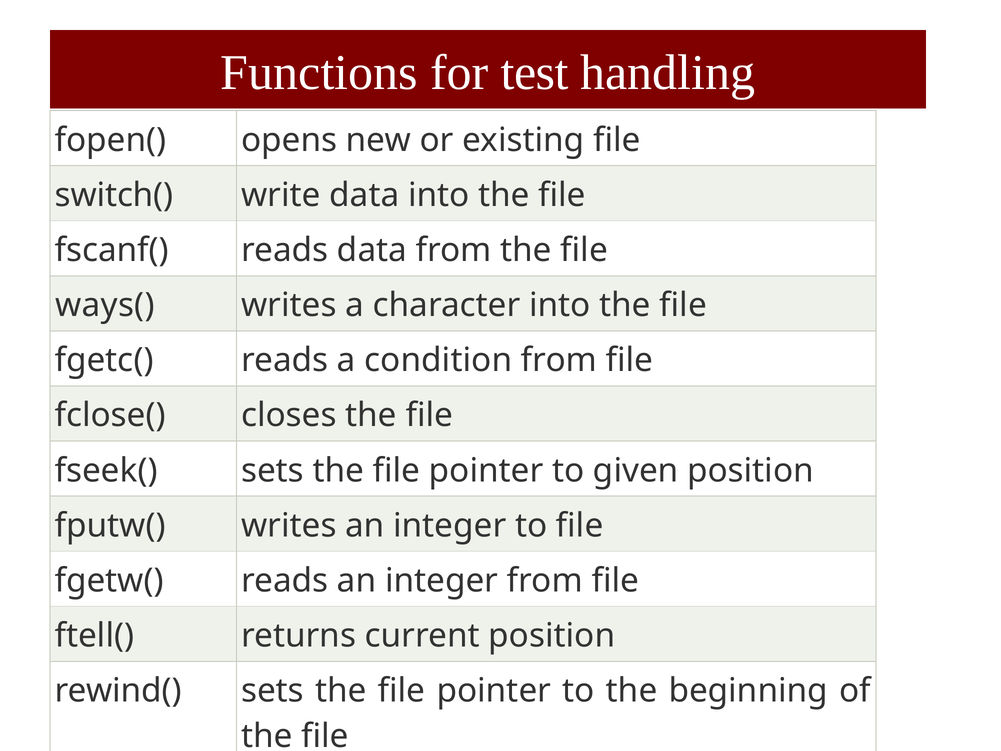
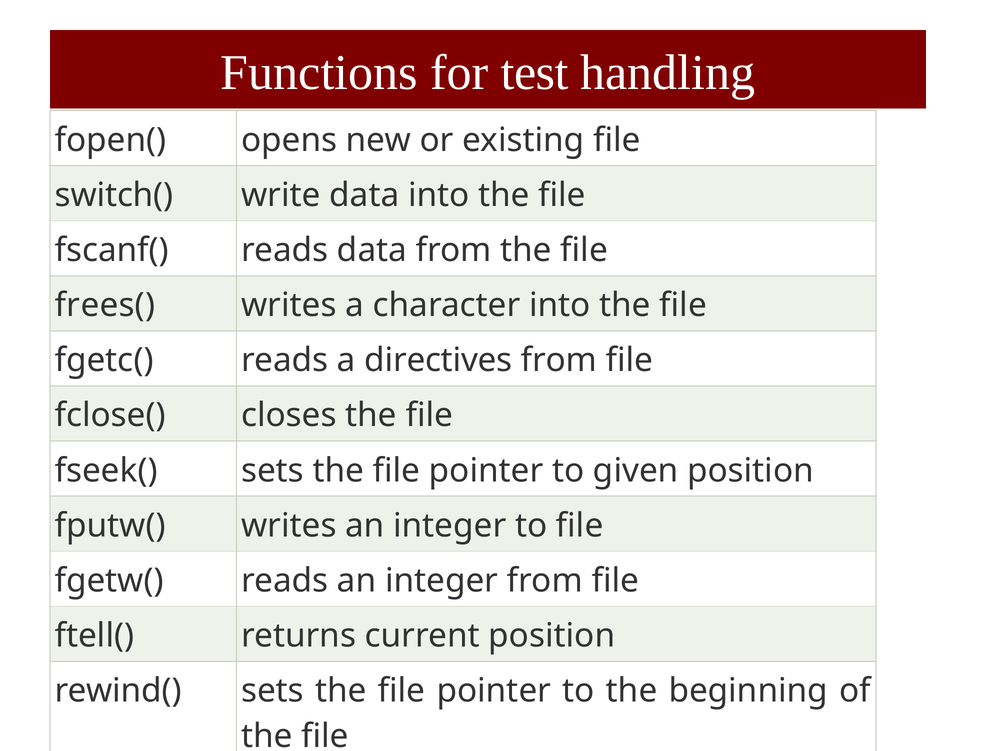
ways(: ways( -> frees(
condition: condition -> directives
